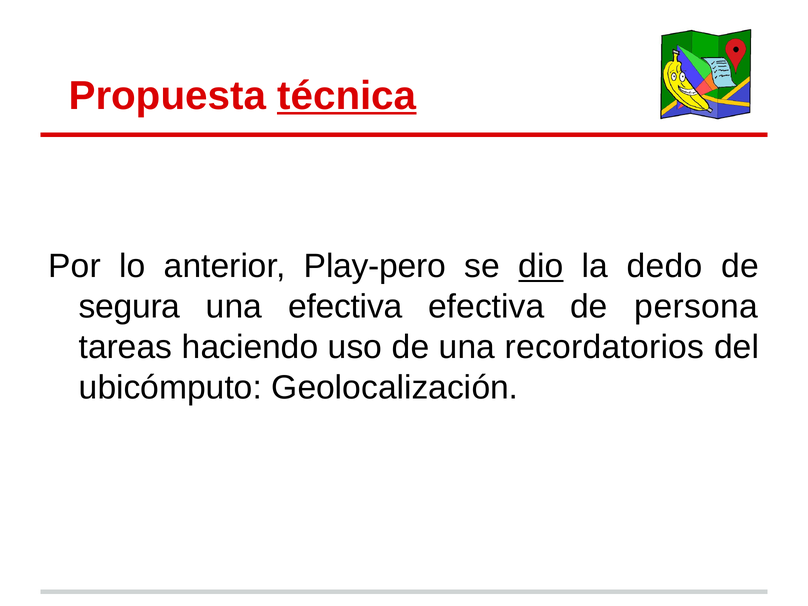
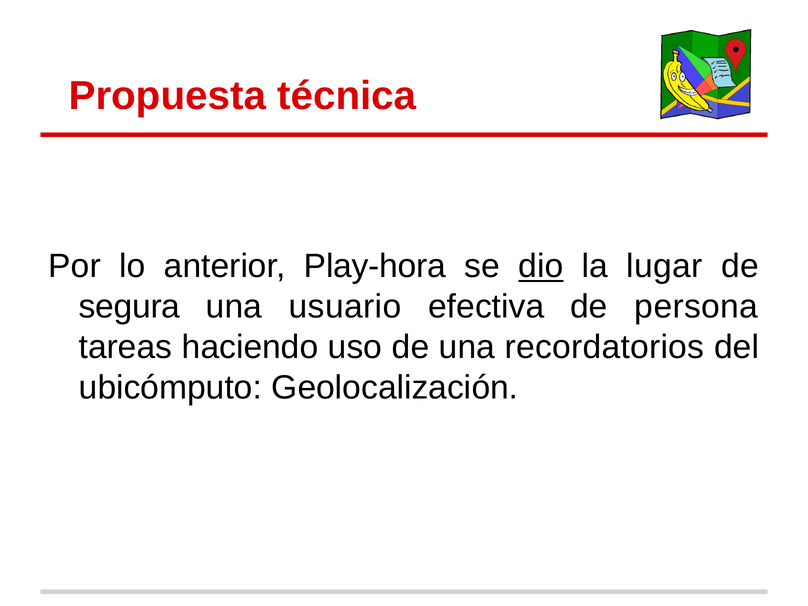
técnica underline: present -> none
Play-pero: Play-pero -> Play-hora
dedo: dedo -> lugar
una efectiva: efectiva -> usuario
